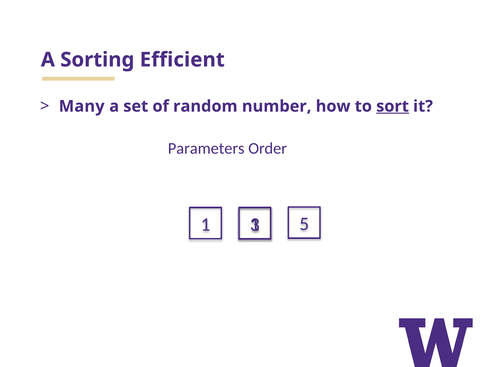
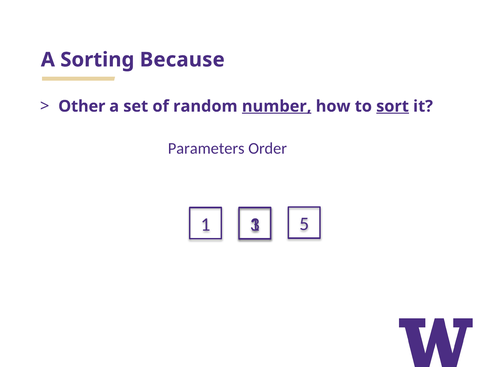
Efficient: Efficient -> Because
Many: Many -> Other
number underline: none -> present
